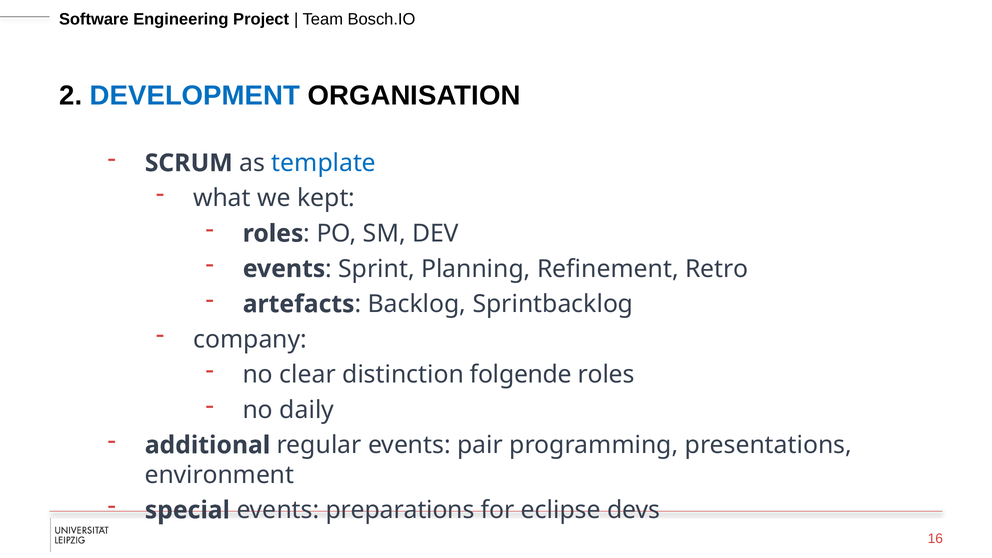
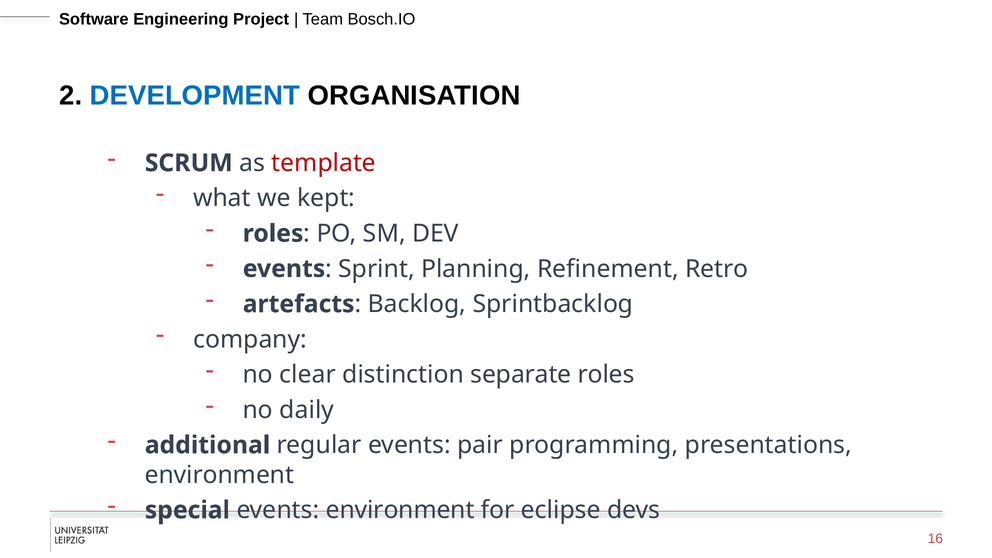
template colour: blue -> red
folgende: folgende -> separate
events preparations: preparations -> environment
